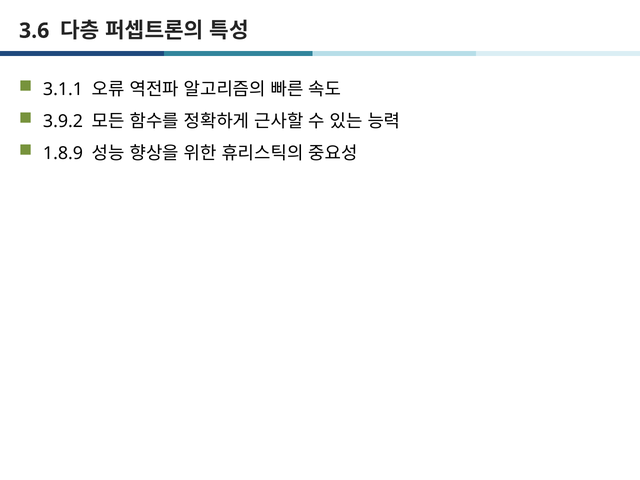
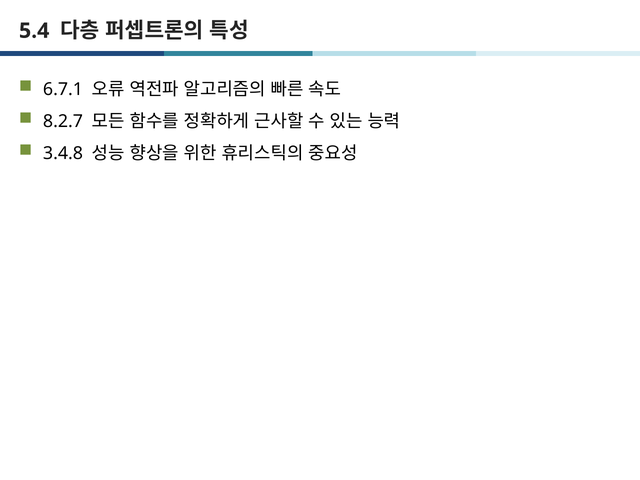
3.6: 3.6 -> 5.4
3.1.1: 3.1.1 -> 6.7.1
3.9.2: 3.9.2 -> 8.2.7
1.8.9: 1.8.9 -> 3.4.8
